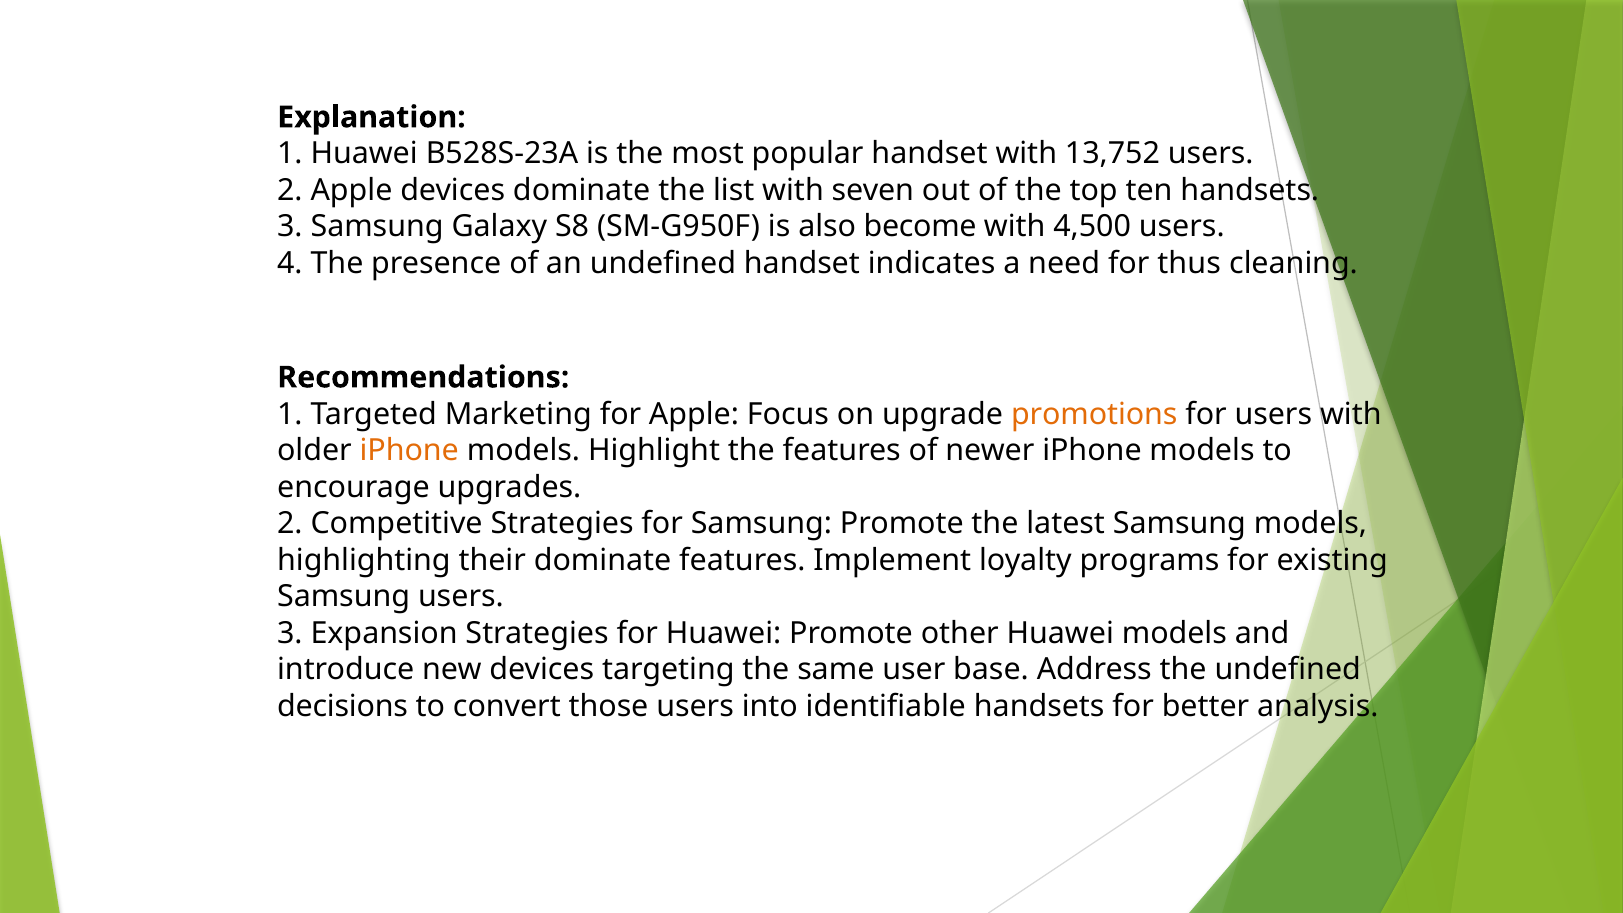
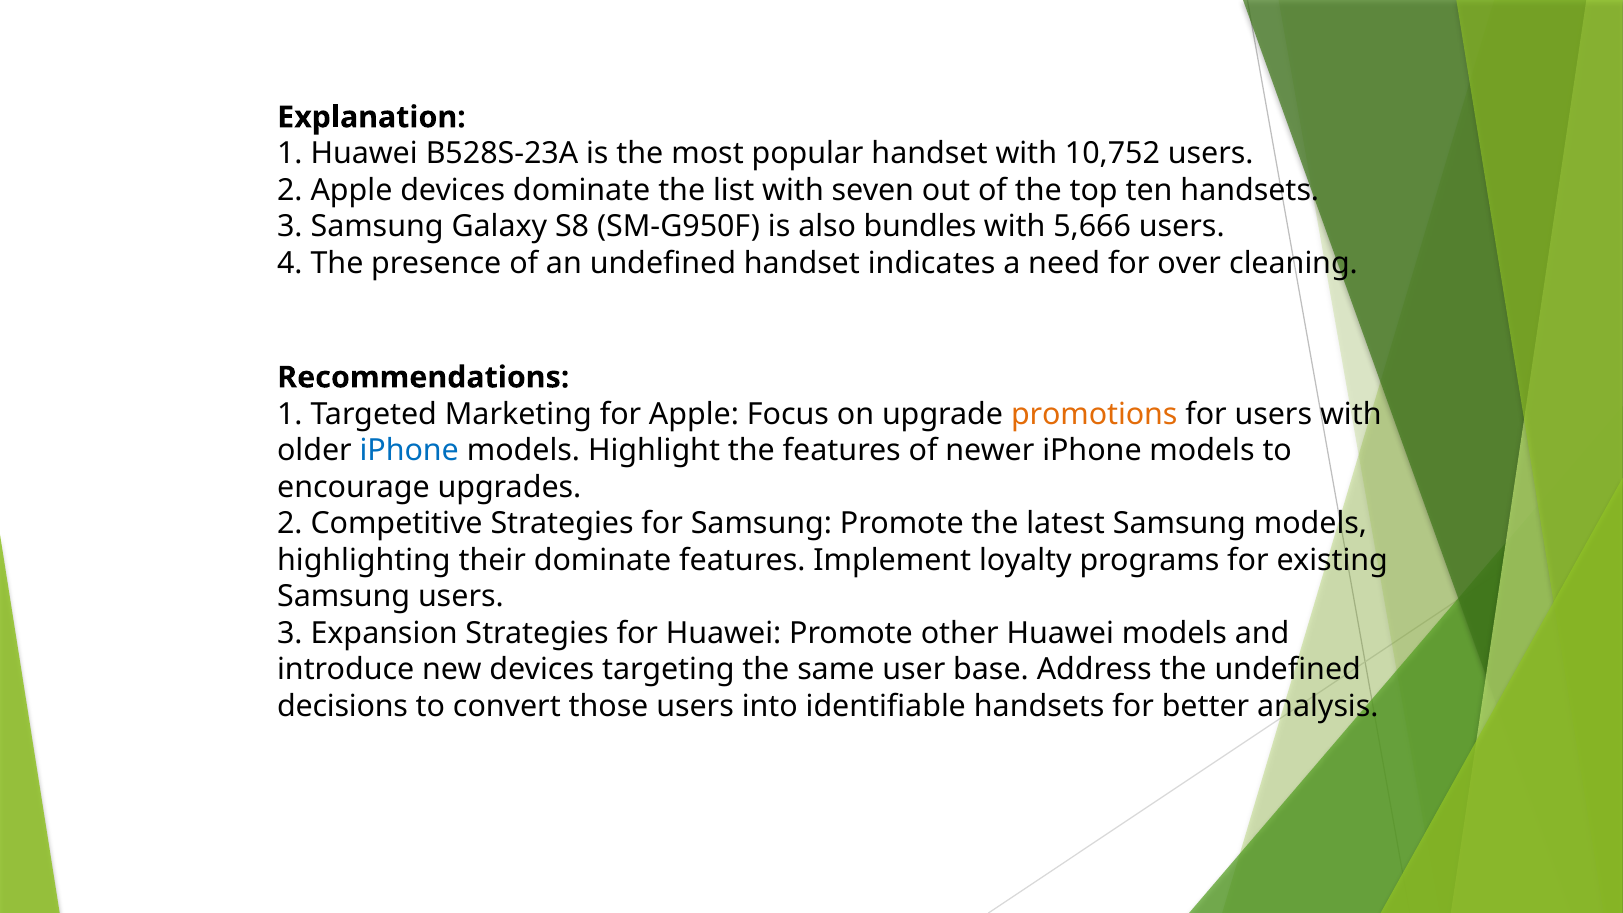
13,752: 13,752 -> 10,752
become: become -> bundles
4,500: 4,500 -> 5,666
thus: thus -> over
iPhone at (409, 450) colour: orange -> blue
